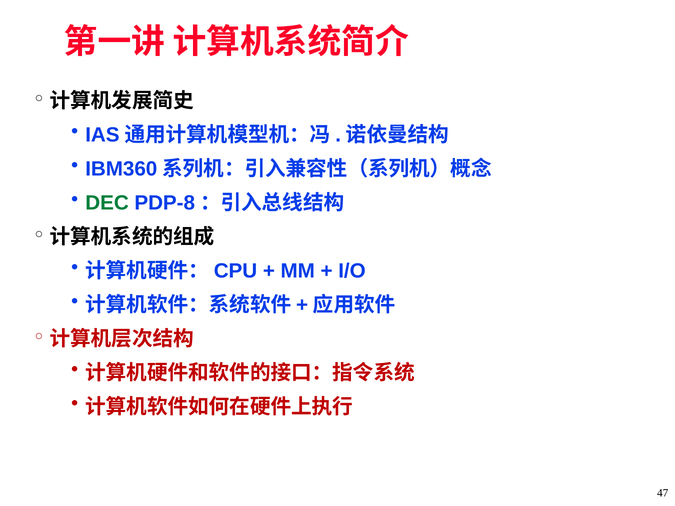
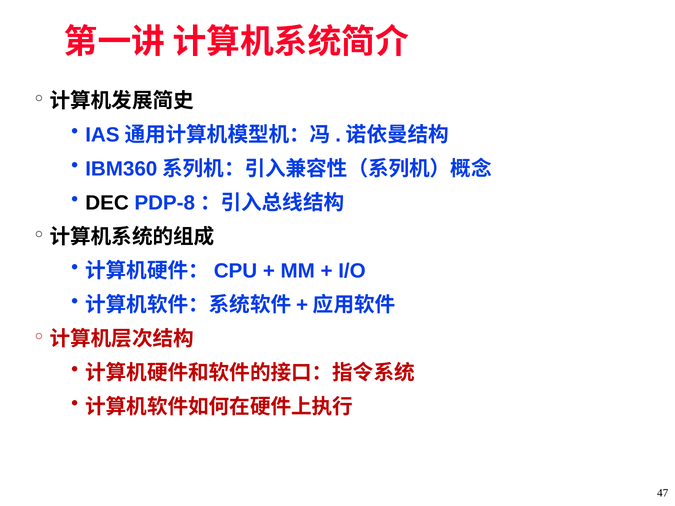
DEC colour: green -> black
